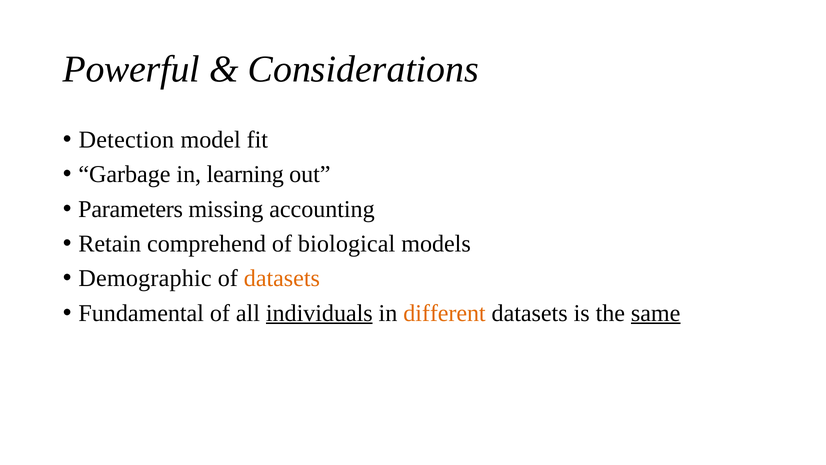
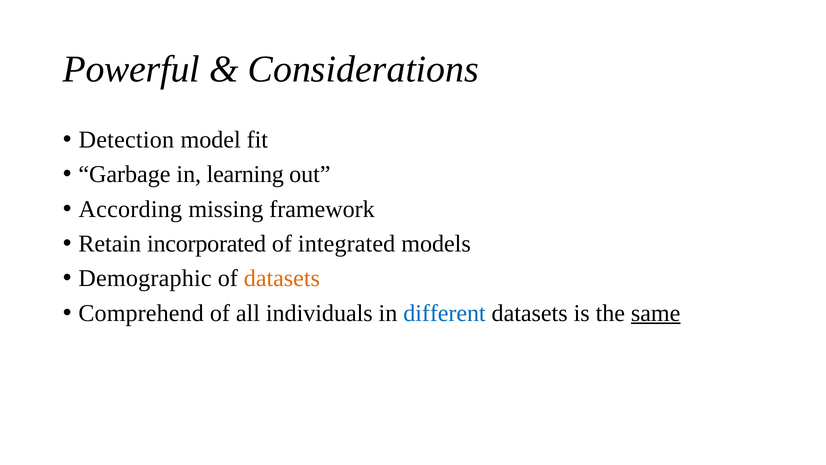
Parameters: Parameters -> According
accounting: accounting -> framework
comprehend: comprehend -> incorporated
biological: biological -> integrated
Fundamental: Fundamental -> Comprehend
individuals underline: present -> none
different colour: orange -> blue
